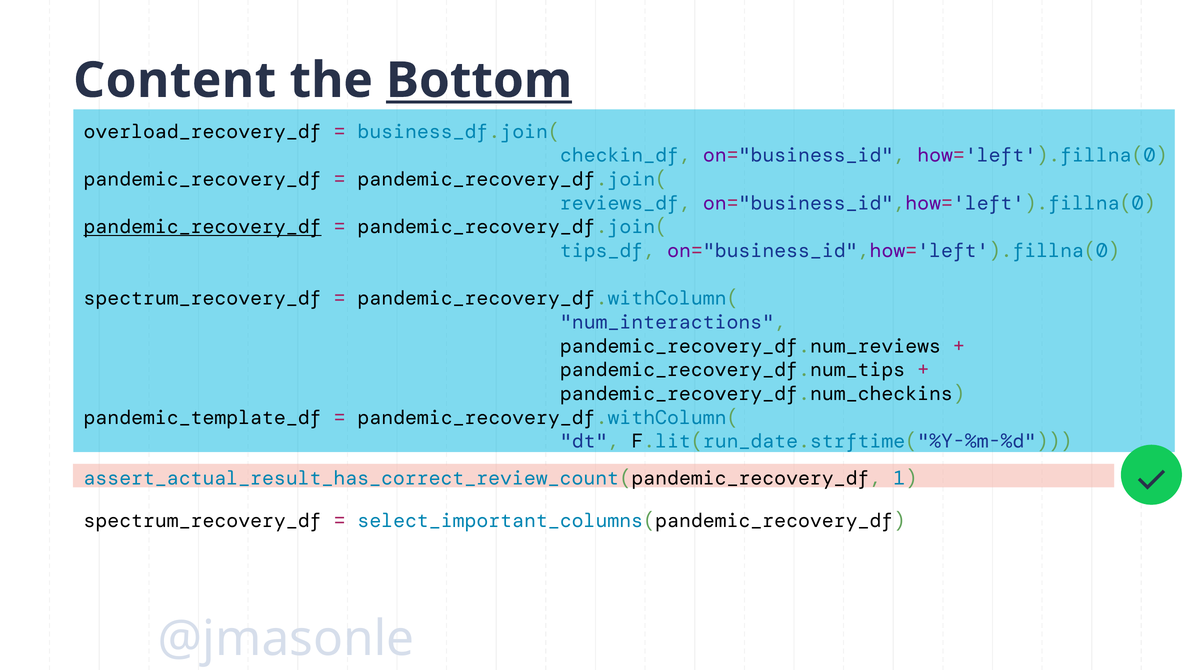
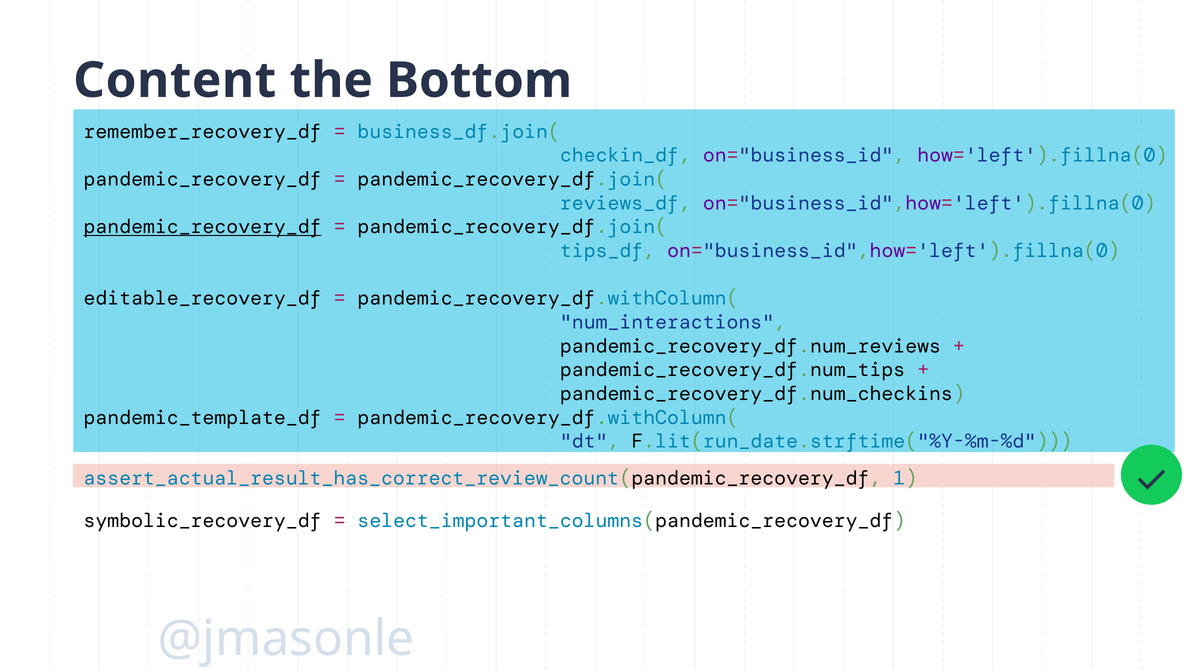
Bottom underline: present -> none
overload_recovery_df: overload_recovery_df -> remember_recovery_df
spectrum_recovery_df at (203, 298): spectrum_recovery_df -> editable_recovery_df
spectrum_recovery_df at (203, 521): spectrum_recovery_df -> symbolic_recovery_df
